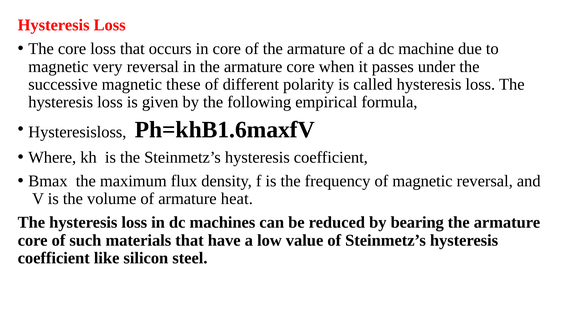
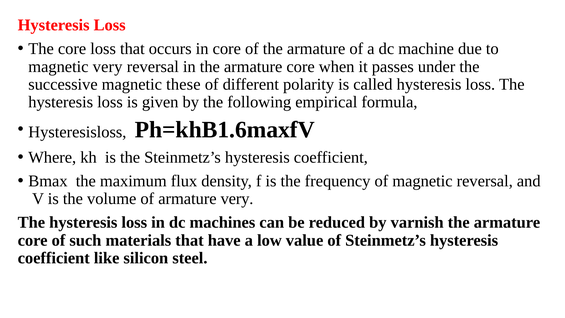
armature heat: heat -> very
bearing: bearing -> varnish
